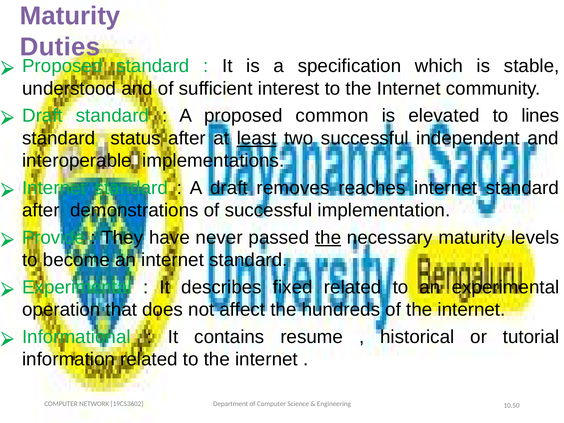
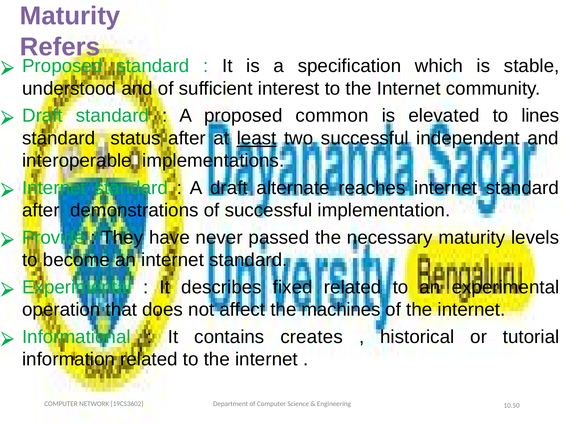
Duties: Duties -> Refers
removes: removes -> alternate
the at (328, 238) underline: present -> none
hundreds: hundreds -> machines
resume: resume -> creates
